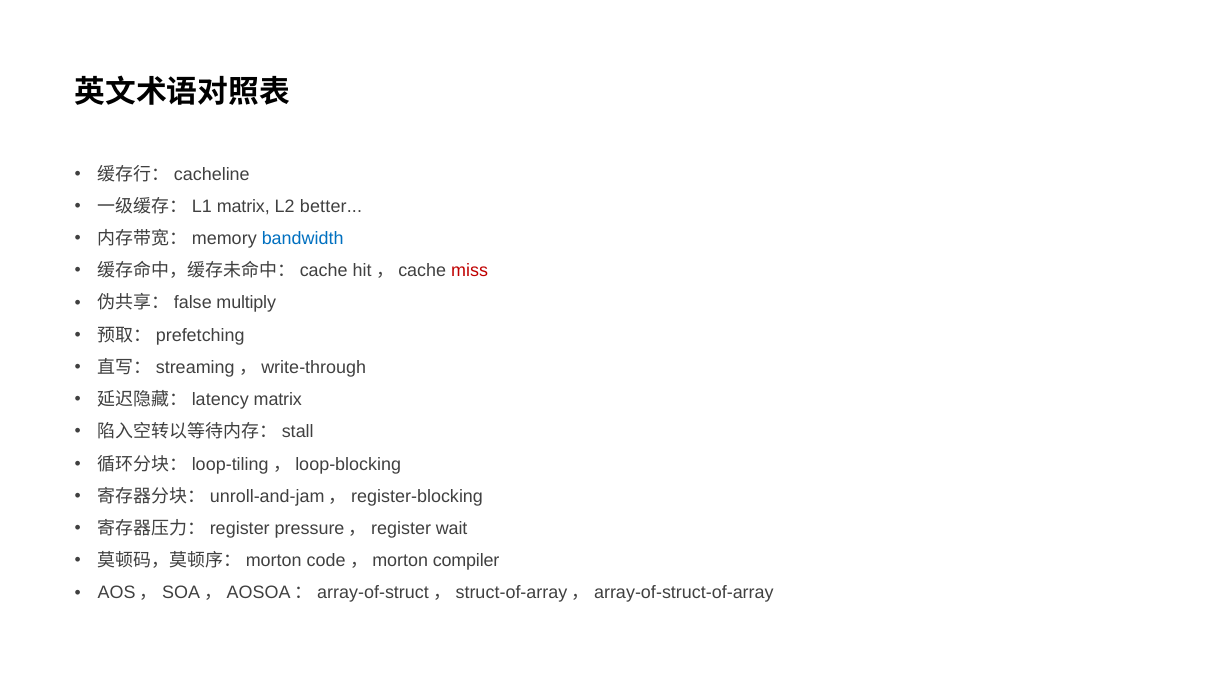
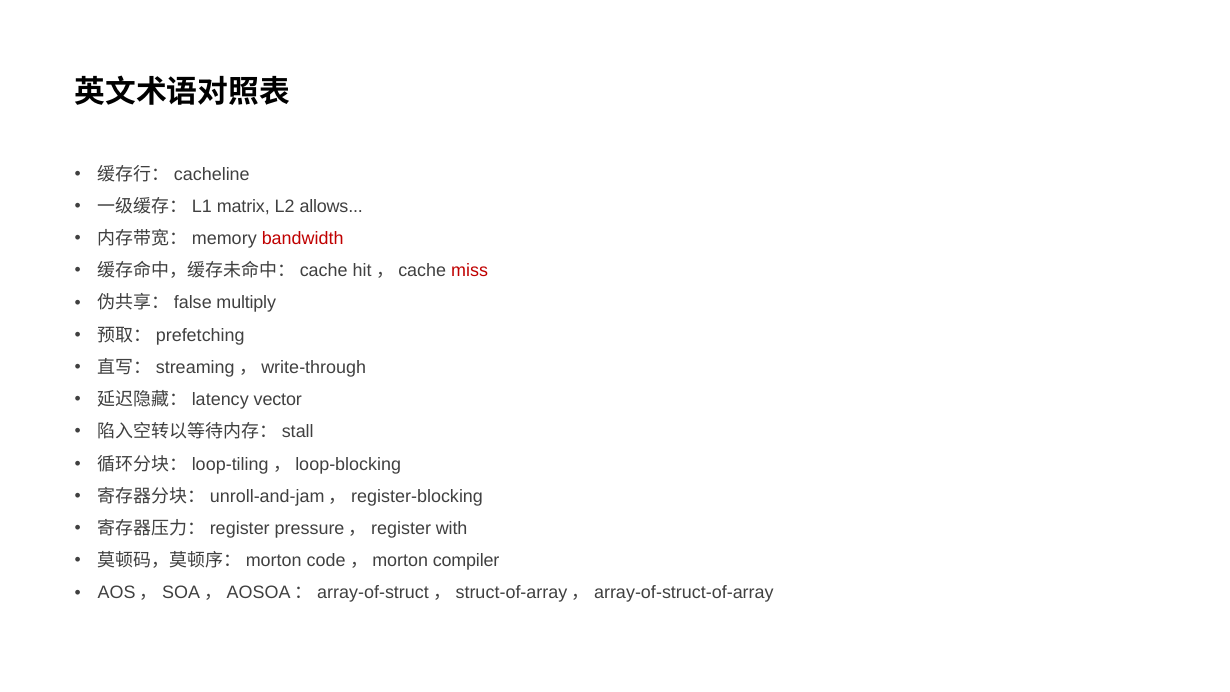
better: better -> allows
bandwidth colour: blue -> red
matrix at (278, 400): matrix -> vector
wait: wait -> with
